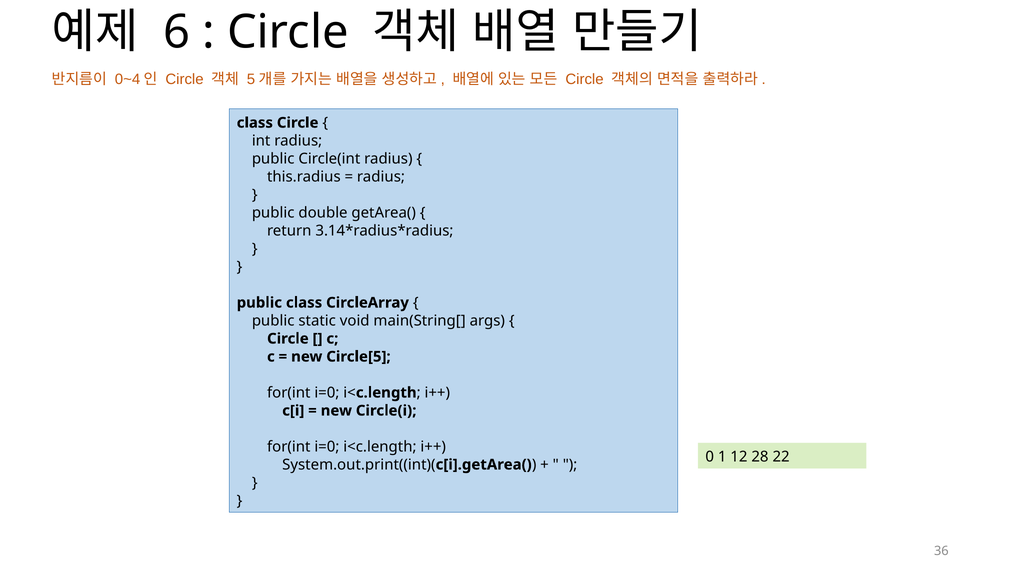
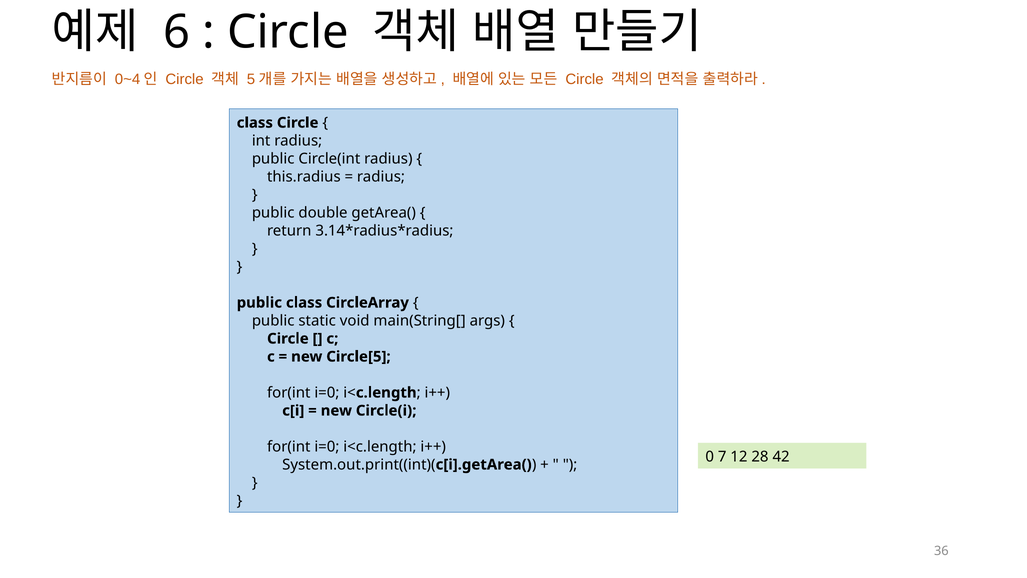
1: 1 -> 7
22: 22 -> 42
